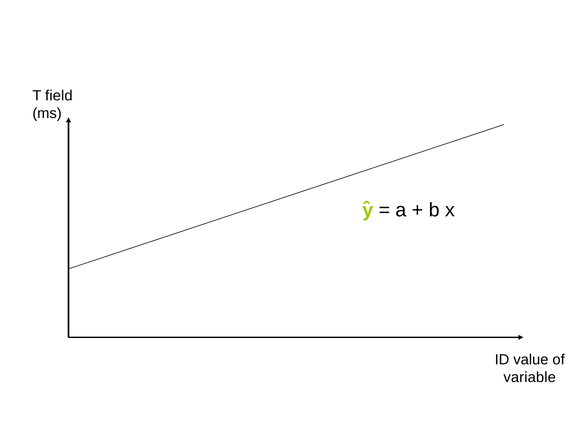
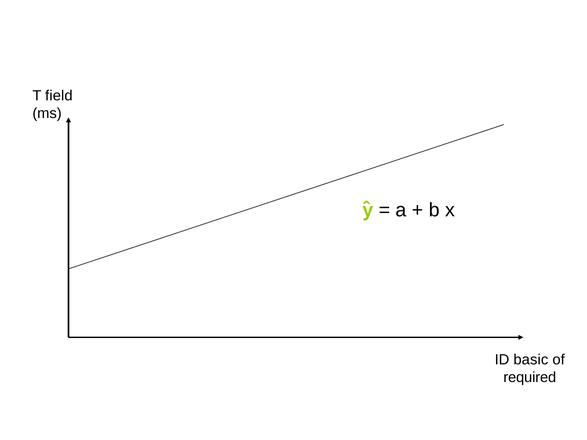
value: value -> basic
variable: variable -> required
